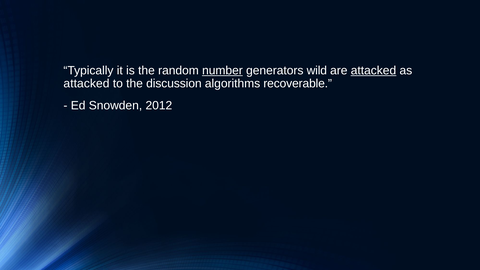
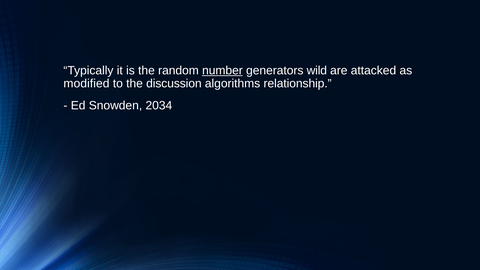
attacked at (373, 71) underline: present -> none
attacked at (86, 84): attacked -> modified
recoverable: recoverable -> relationship
2012: 2012 -> 2034
